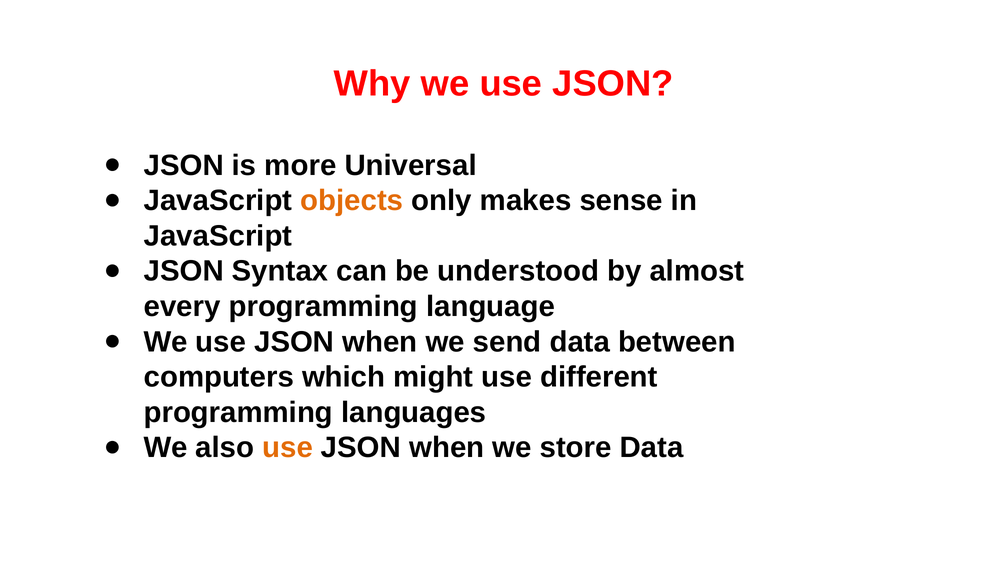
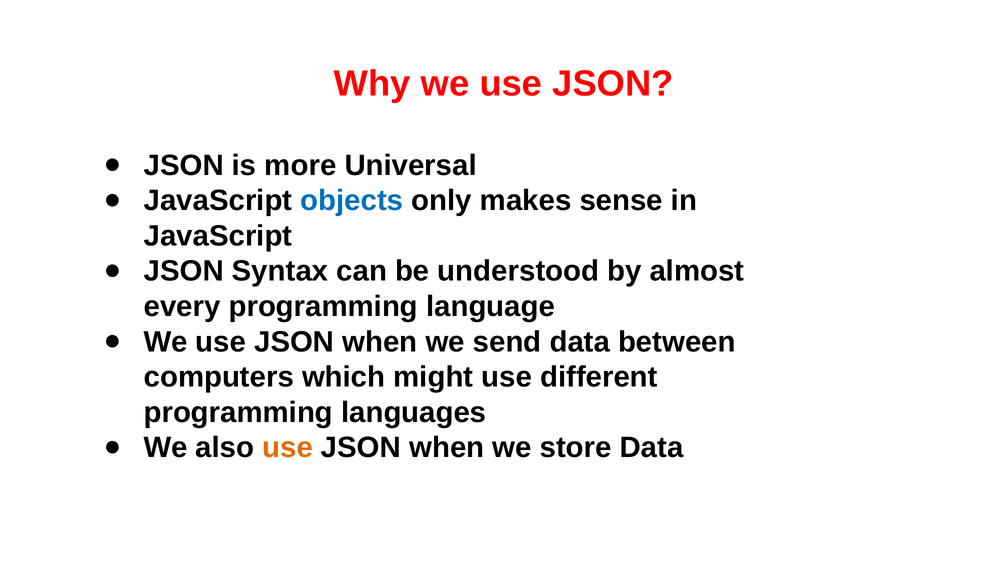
objects colour: orange -> blue
